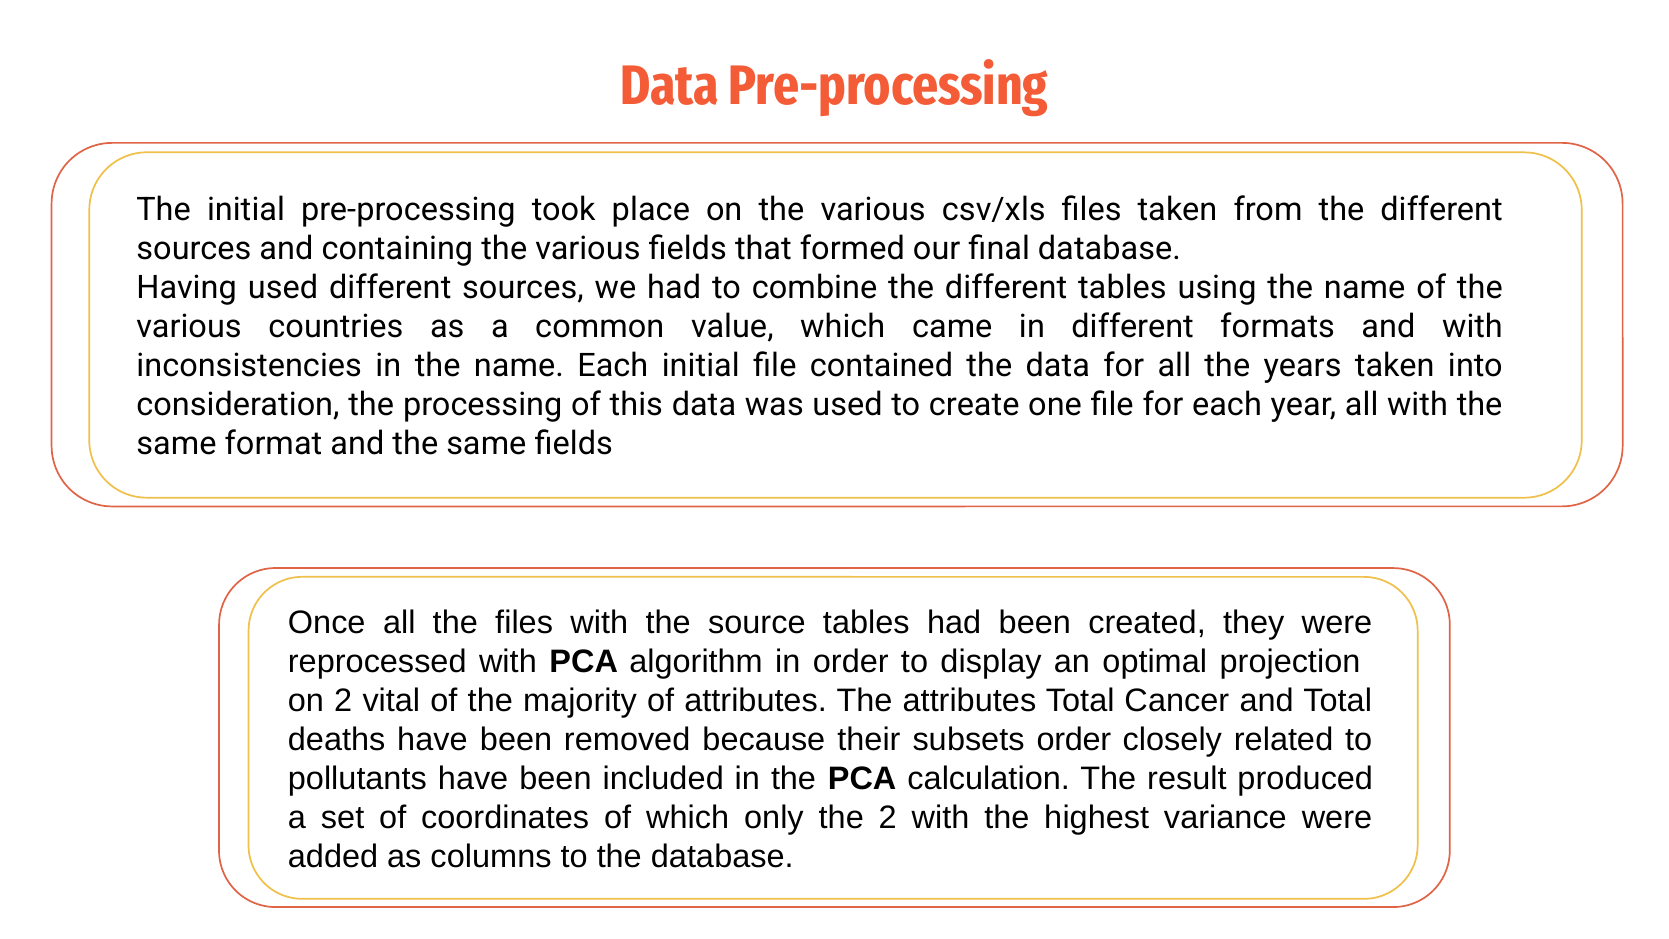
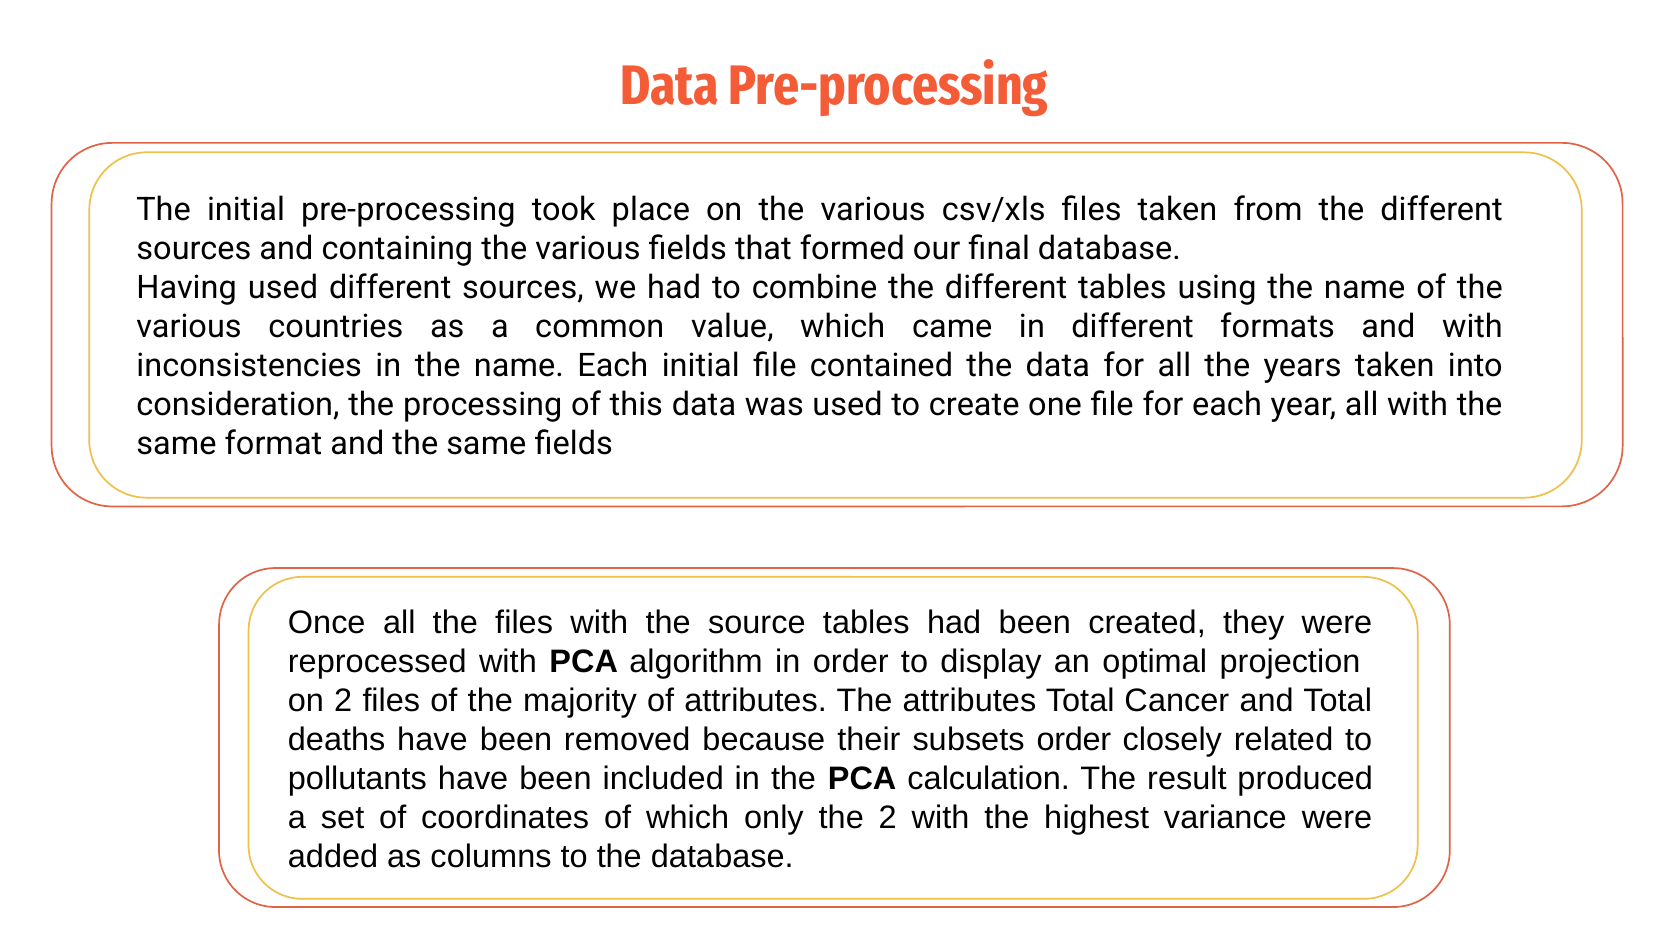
2 vital: vital -> files
